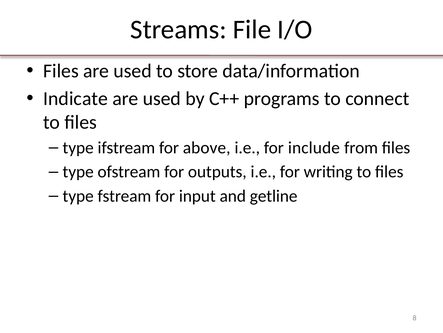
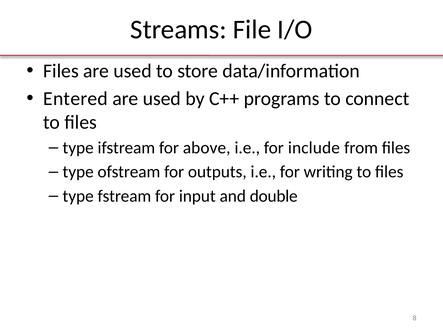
Indicate: Indicate -> Entered
getline: getline -> double
